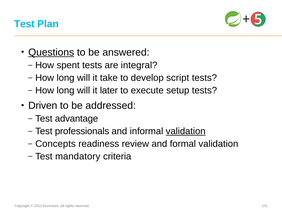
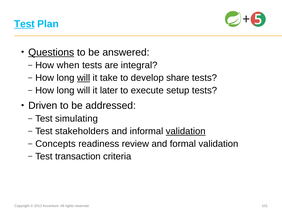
Test at (24, 24) underline: none -> present
spent: spent -> when
will at (84, 78) underline: none -> present
script: script -> share
advantage: advantage -> simulating
professionals: professionals -> stakeholders
mandatory: mandatory -> transaction
